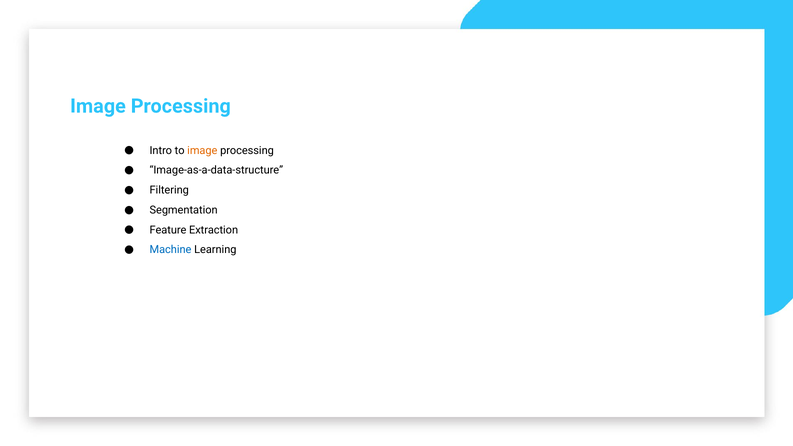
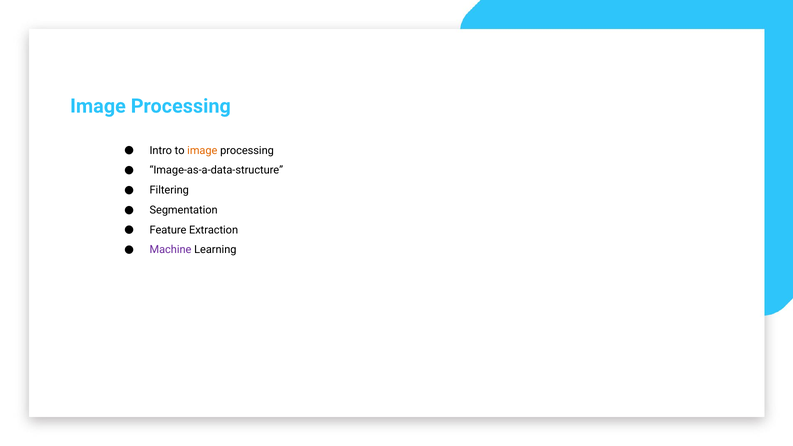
Machine colour: blue -> purple
